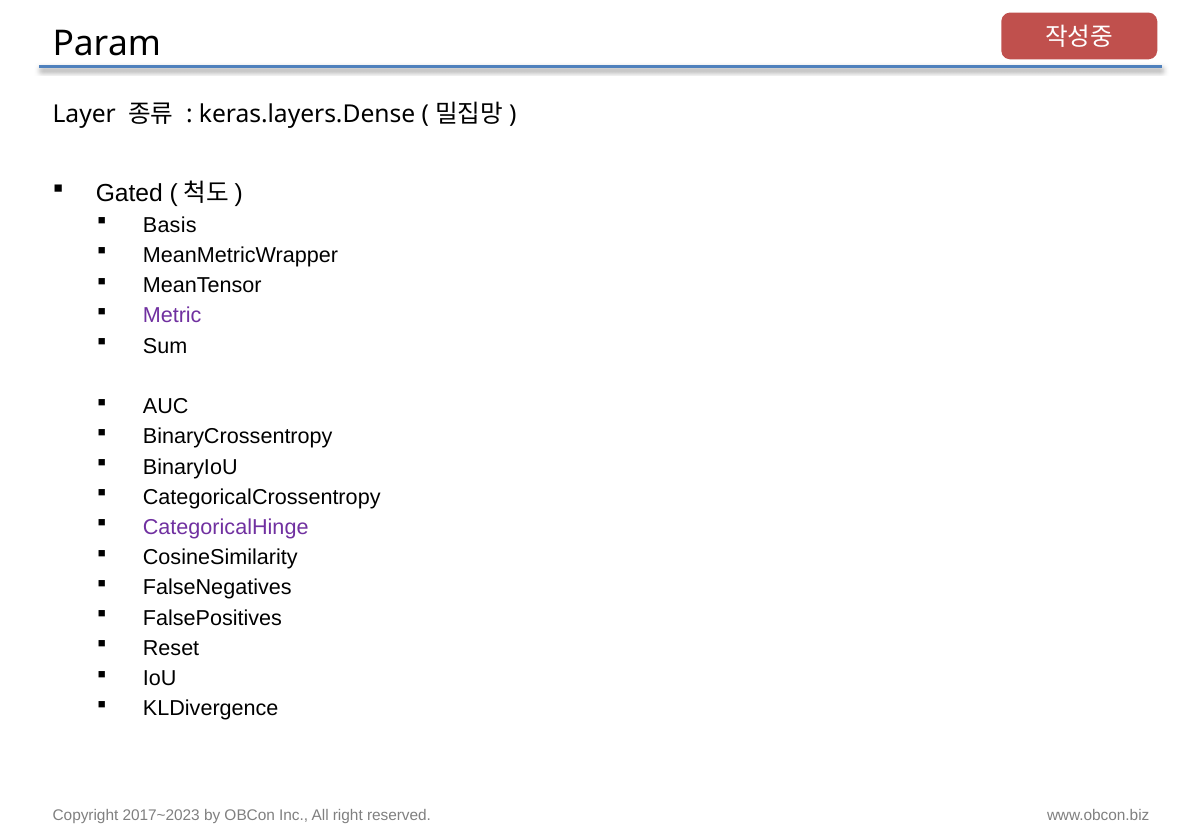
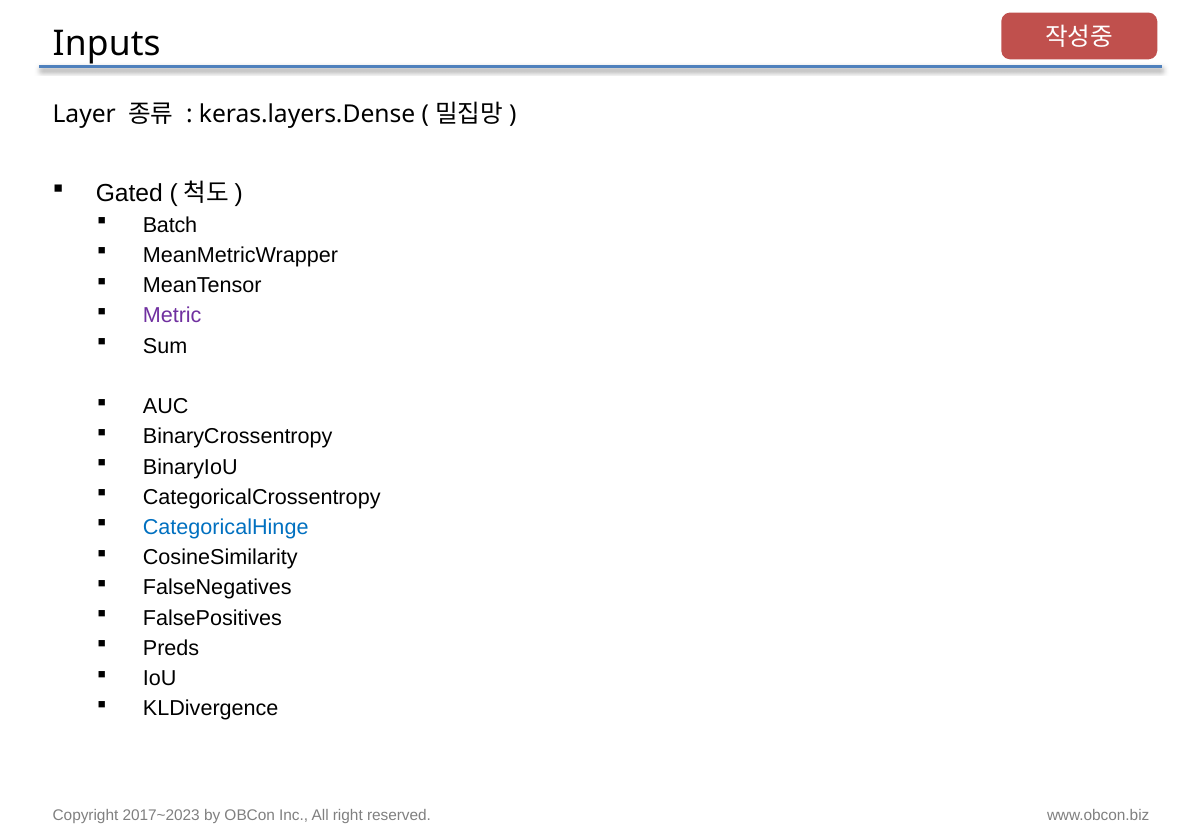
Param: Param -> Inputs
Basis: Basis -> Batch
CategoricalHinge colour: purple -> blue
Reset: Reset -> Preds
